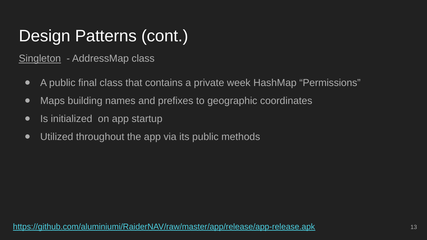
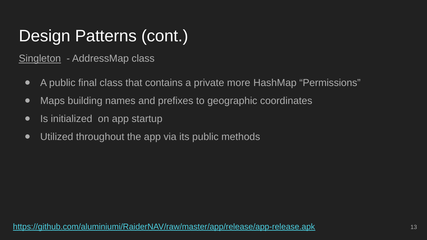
week: week -> more
